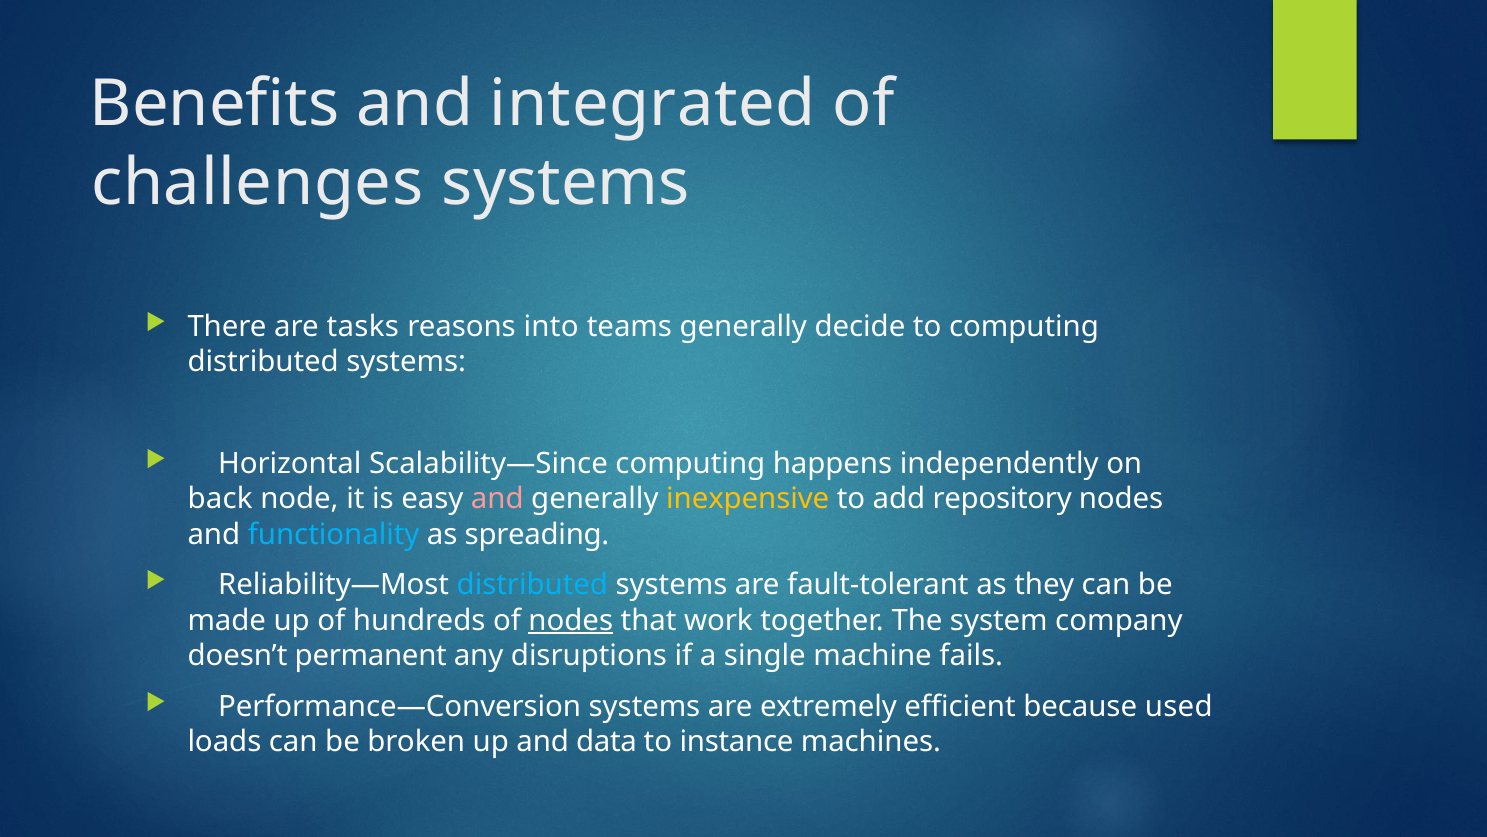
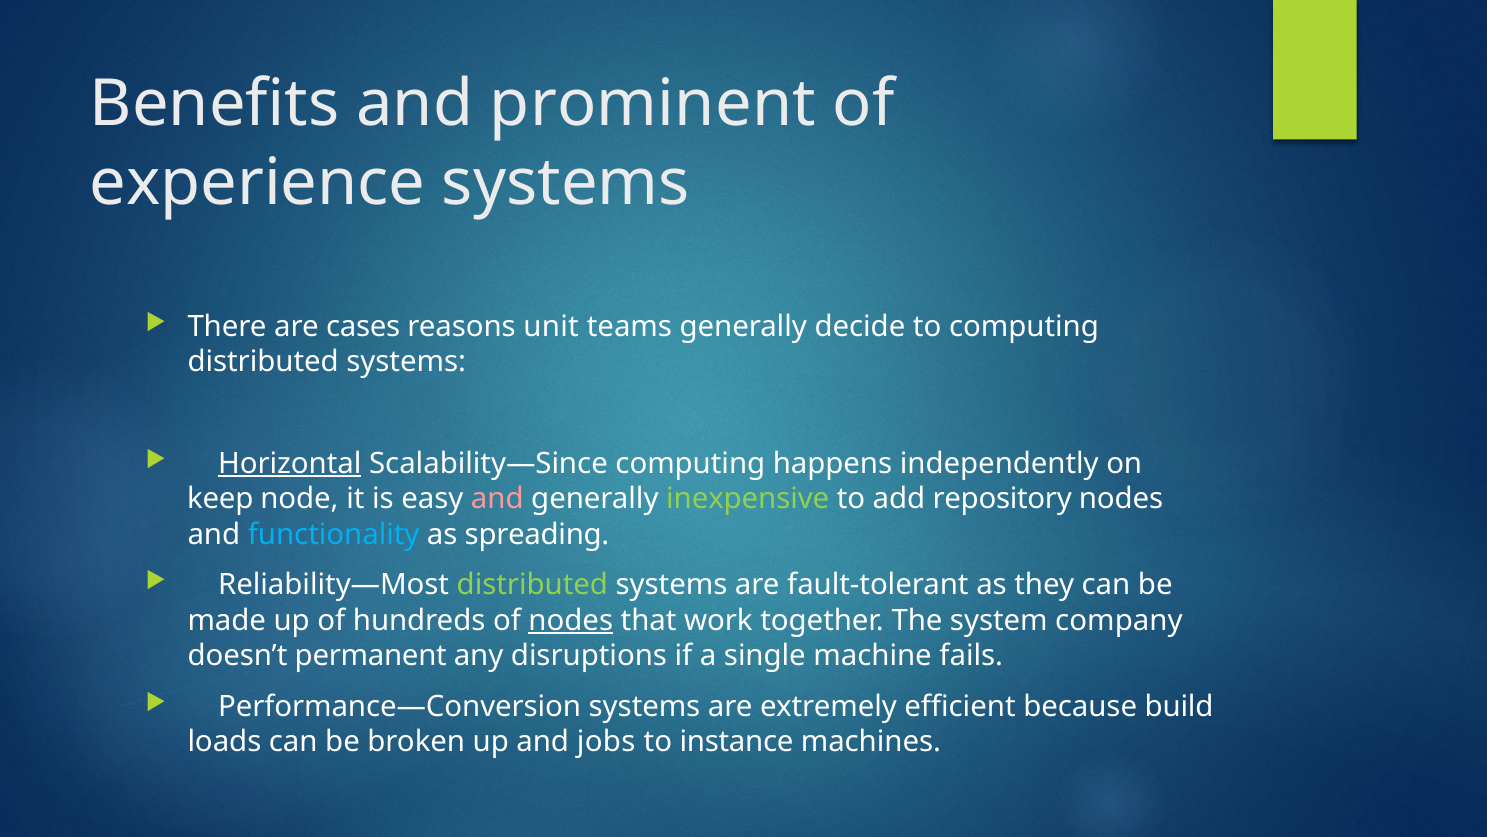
integrated: integrated -> prominent
challenges: challenges -> experience
tasks: tasks -> cases
into: into -> unit
Horizontal underline: none -> present
back: back -> keep
inexpensive colour: yellow -> light green
distributed at (532, 585) colour: light blue -> light green
used: used -> build
data: data -> jobs
